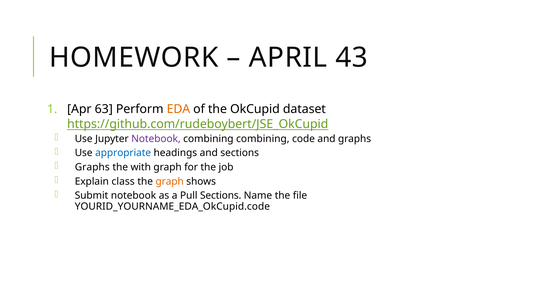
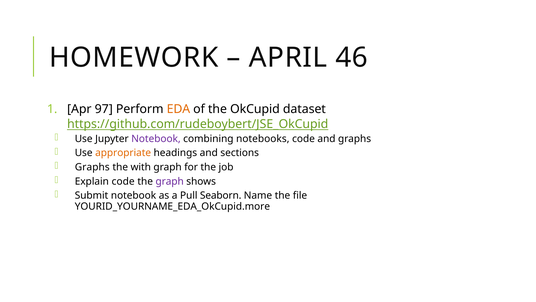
43: 43 -> 46
63: 63 -> 97
combining combining: combining -> notebooks
appropriate colour: blue -> orange
Explain class: class -> code
graph at (170, 181) colour: orange -> purple
Pull Sections: Sections -> Seaborn
YOURID_YOURNAME_EDA_OkCupid.code: YOURID_YOURNAME_EDA_OkCupid.code -> YOURID_YOURNAME_EDA_OkCupid.more
